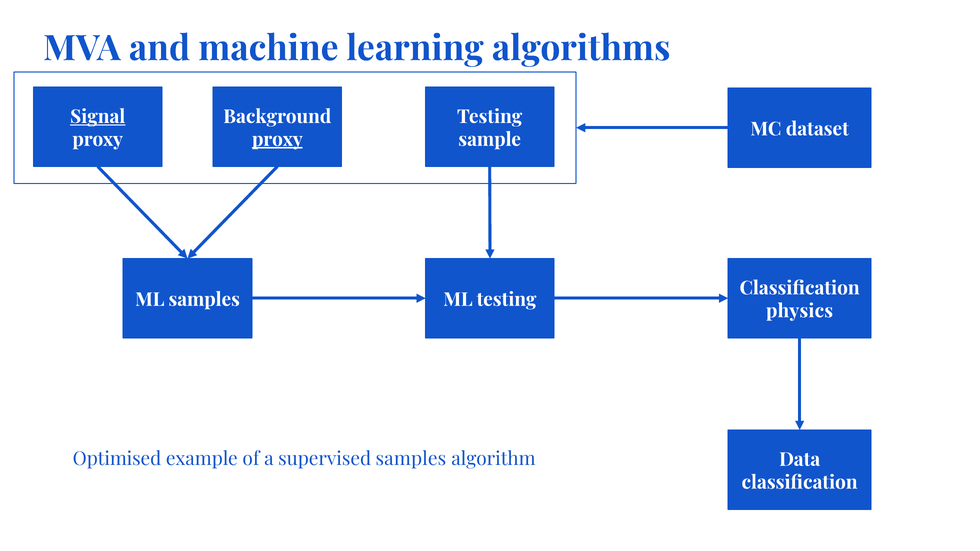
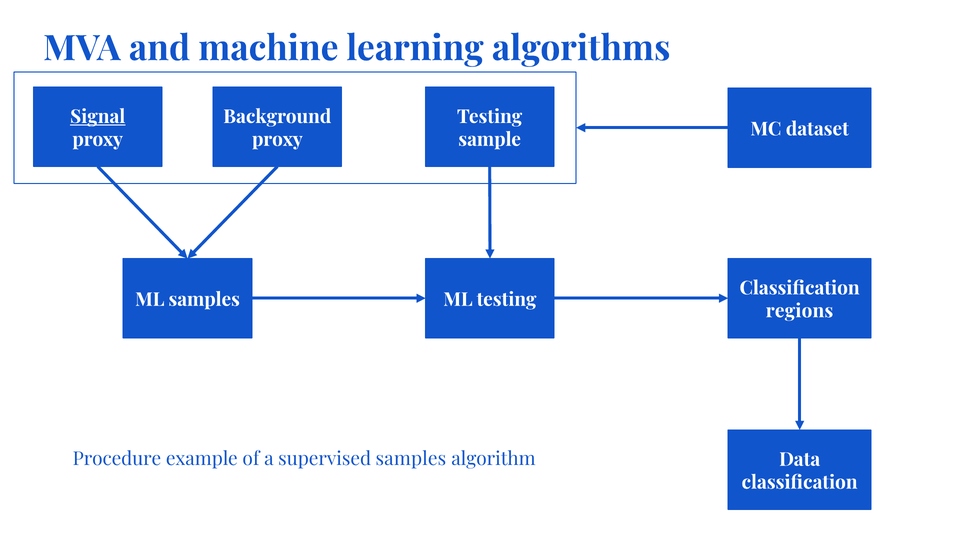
proxy at (277, 140) underline: present -> none
physics: physics -> regions
Optimised: Optimised -> Procedure
